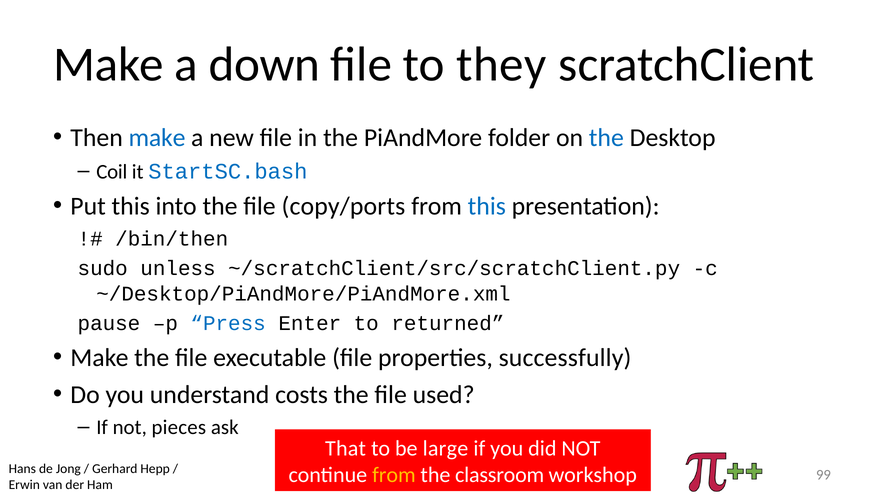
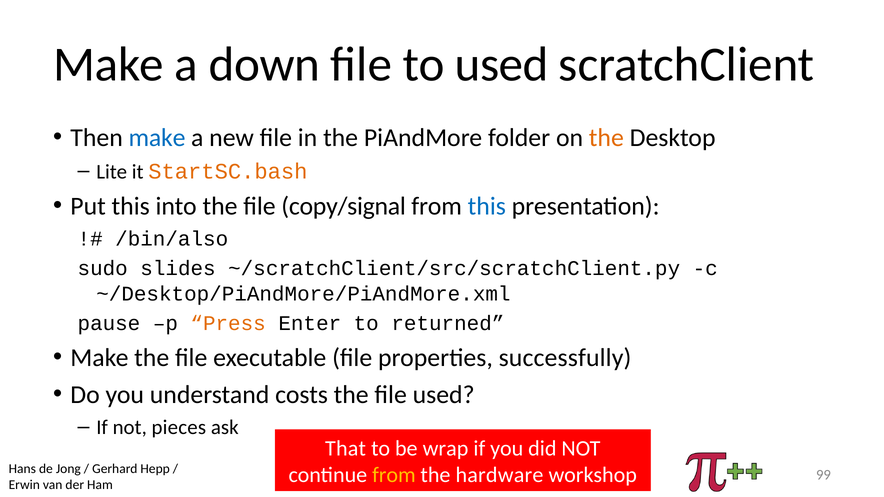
to they: they -> used
the at (606, 138) colour: blue -> orange
Coil: Coil -> Lite
StartSC.bash colour: blue -> orange
copy/ports: copy/ports -> copy/signal
/bin/then: /bin/then -> /bin/also
unless: unless -> slides
Press colour: blue -> orange
large: large -> wrap
classroom: classroom -> hardware
